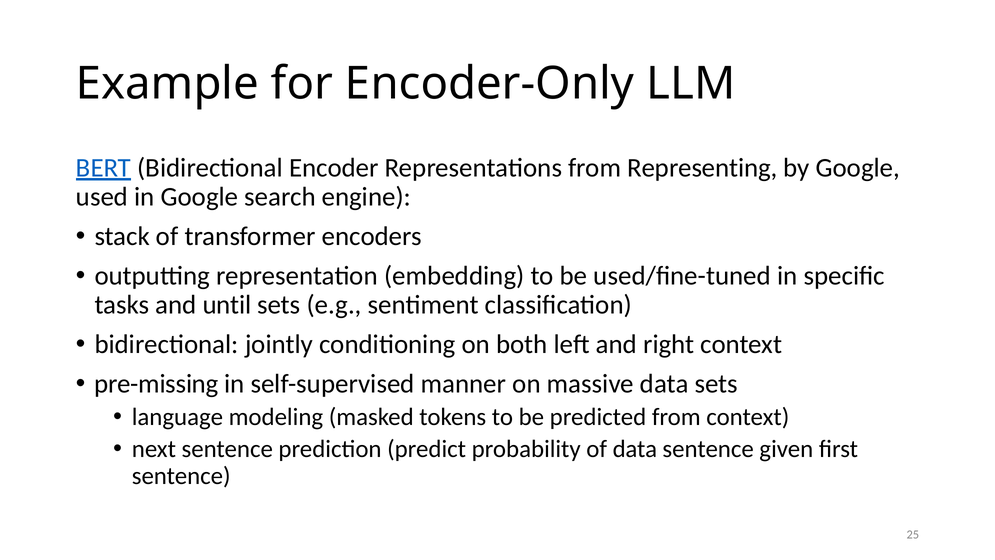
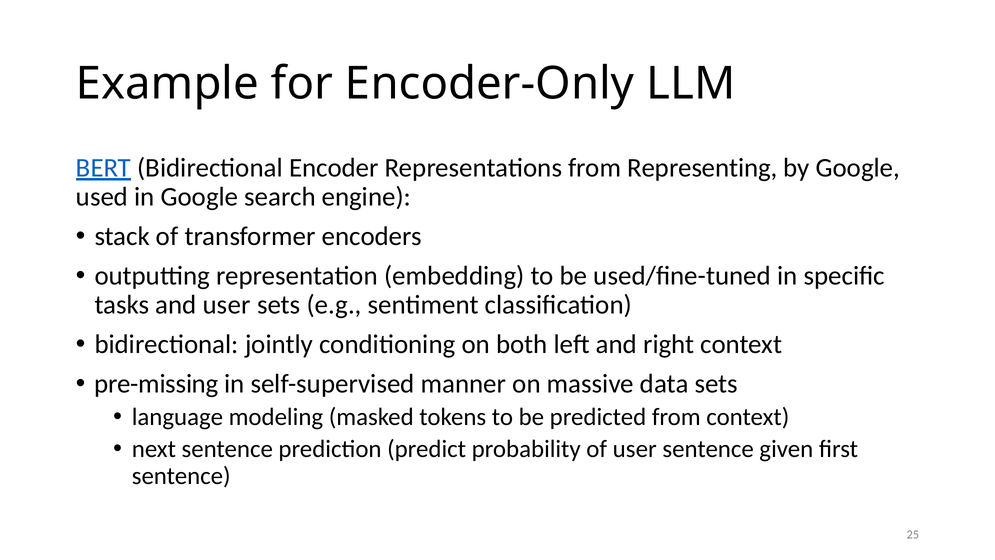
and until: until -> user
of data: data -> user
